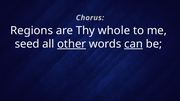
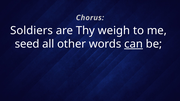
Regions: Regions -> Soldiers
whole: whole -> weigh
other underline: present -> none
